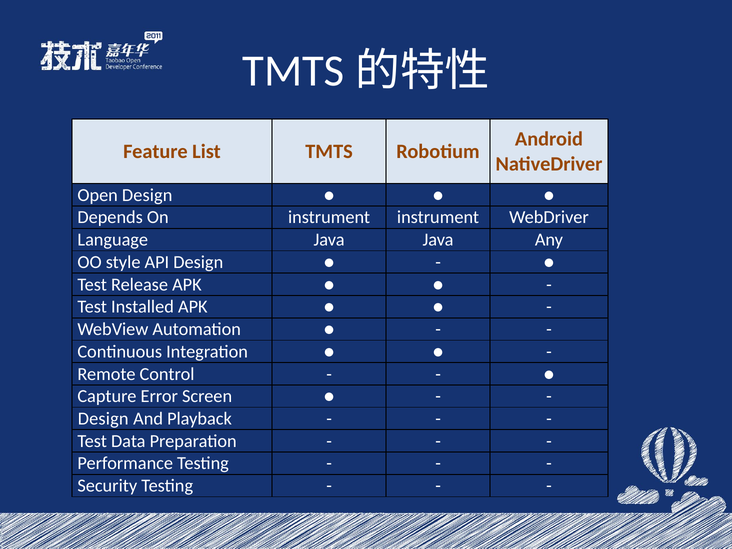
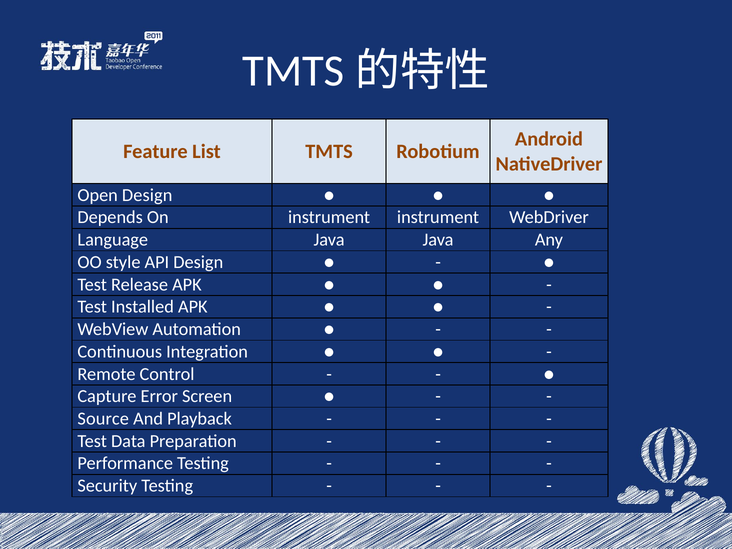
Design at (103, 419): Design -> Source
